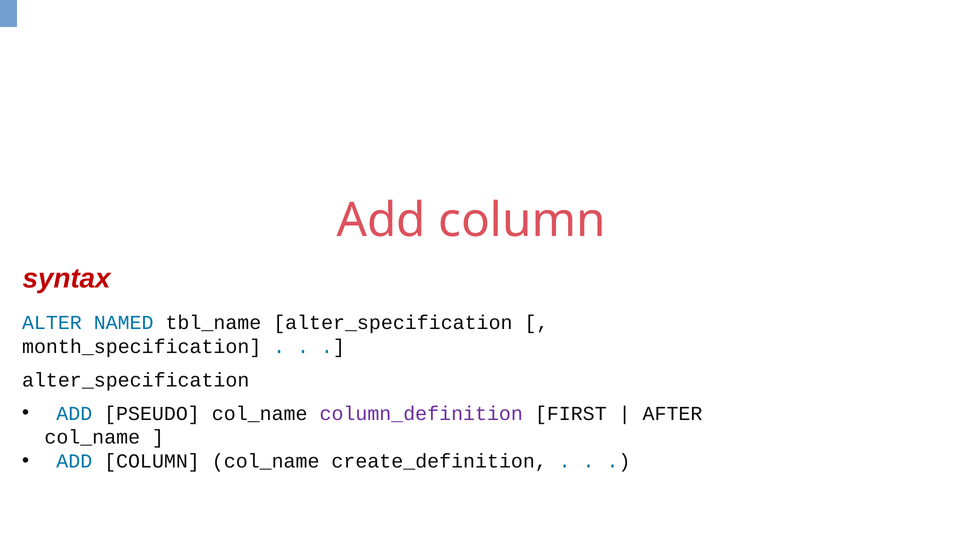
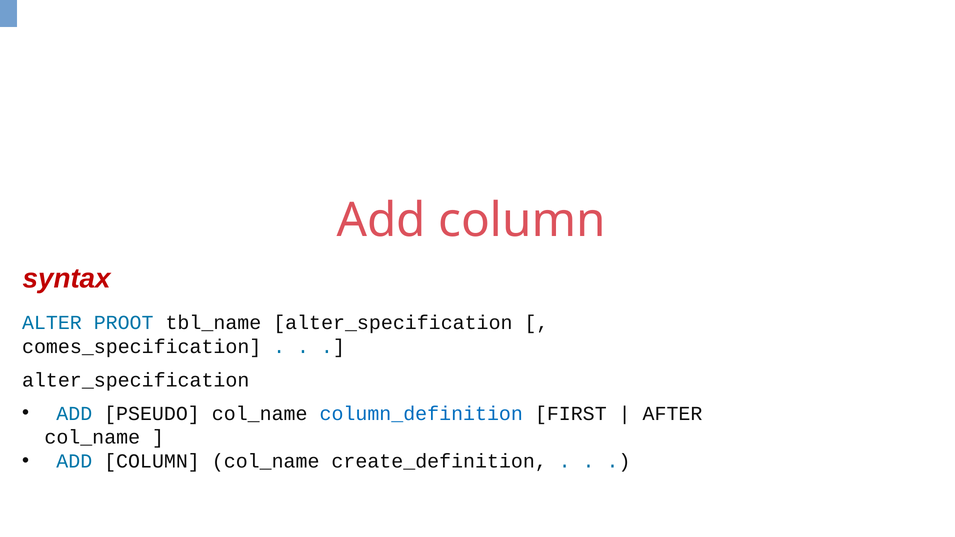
NAMED: NAMED -> PROOT
month_specification: month_specification -> comes_specification
column_definition colour: purple -> blue
